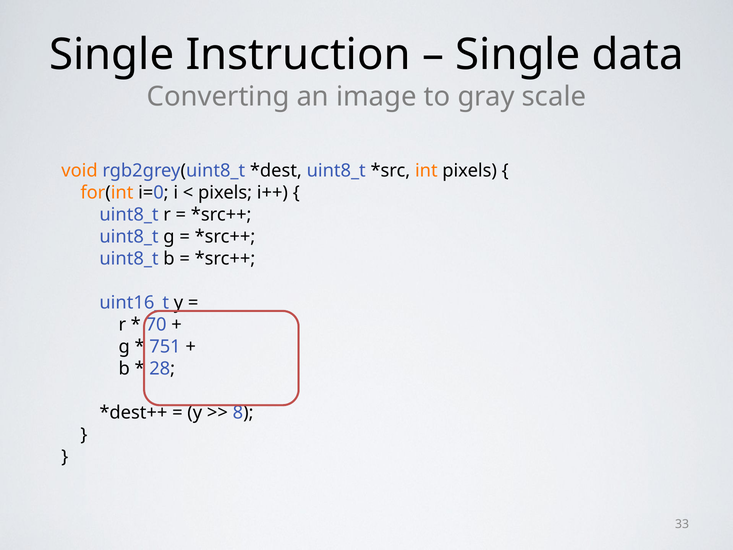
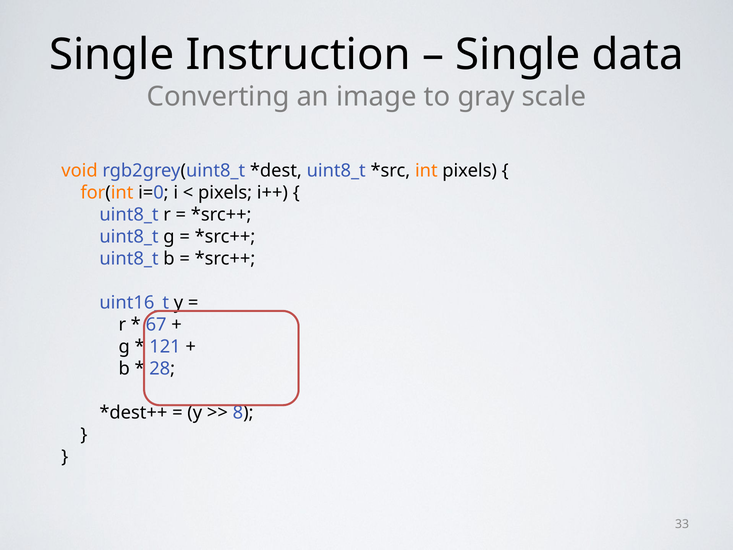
70: 70 -> 67
751: 751 -> 121
